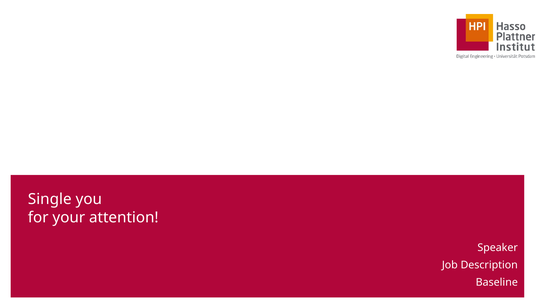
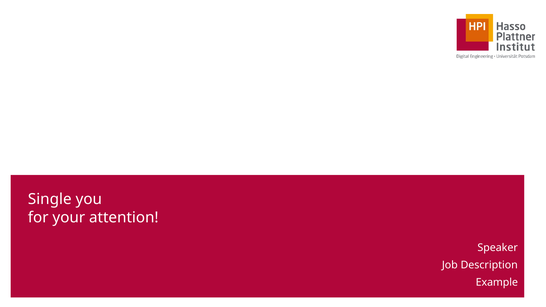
Baseline: Baseline -> Example
